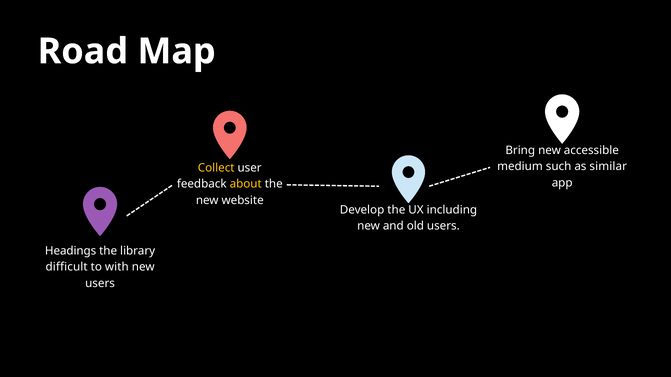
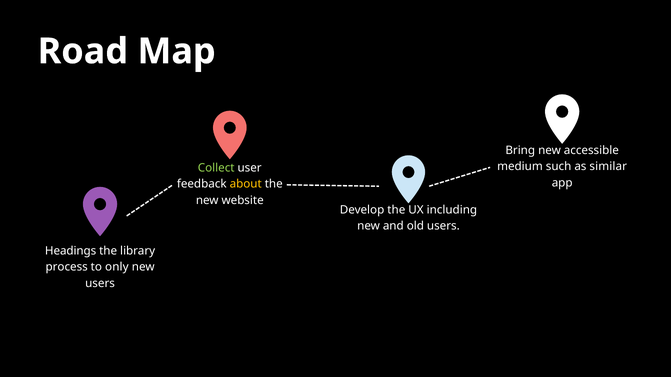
Collect colour: yellow -> light green
difficult: difficult -> process
with: with -> only
